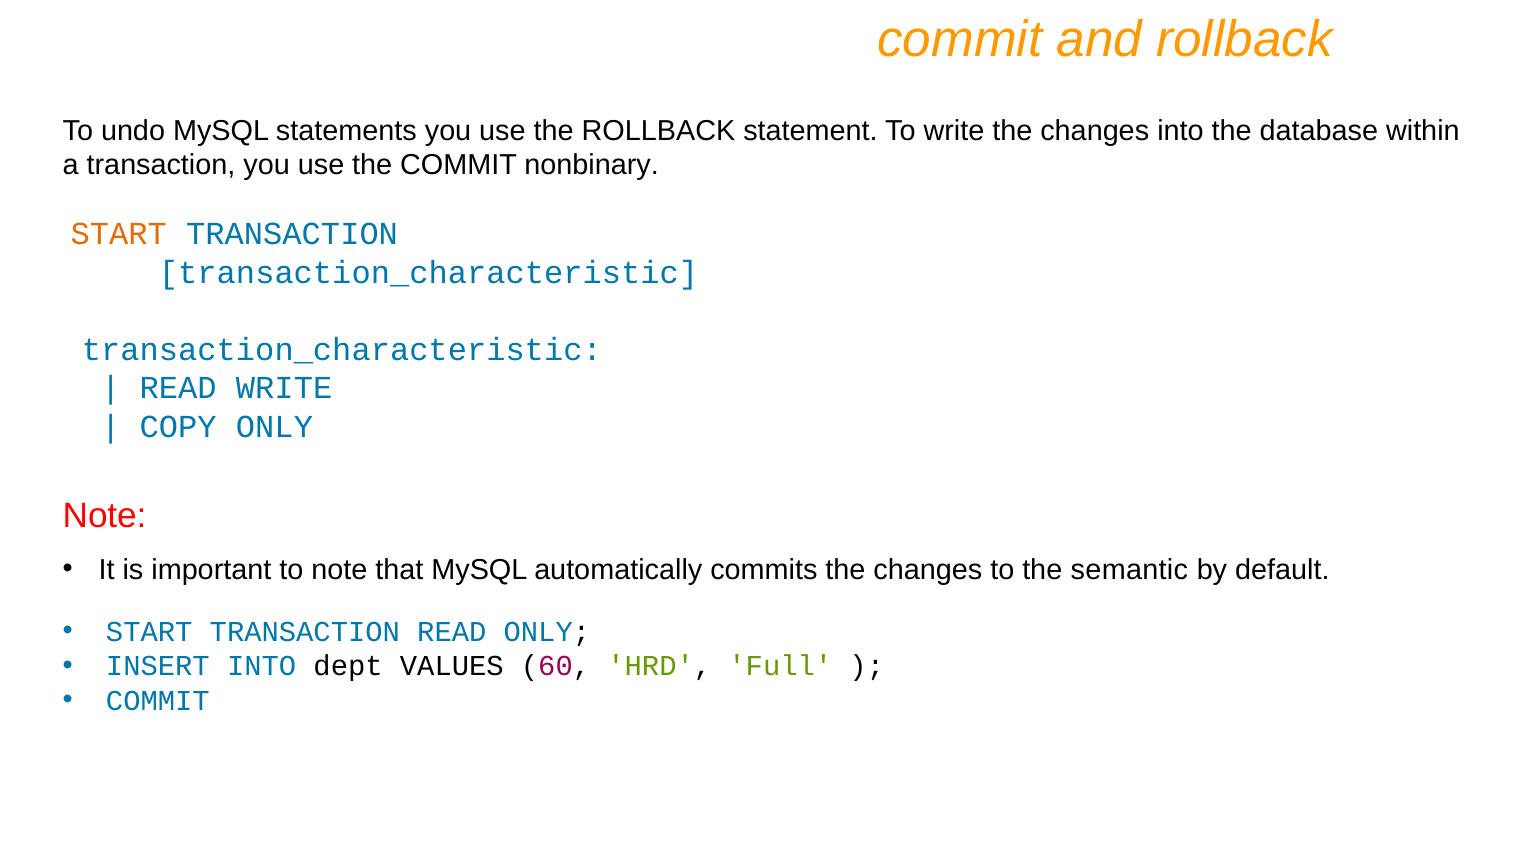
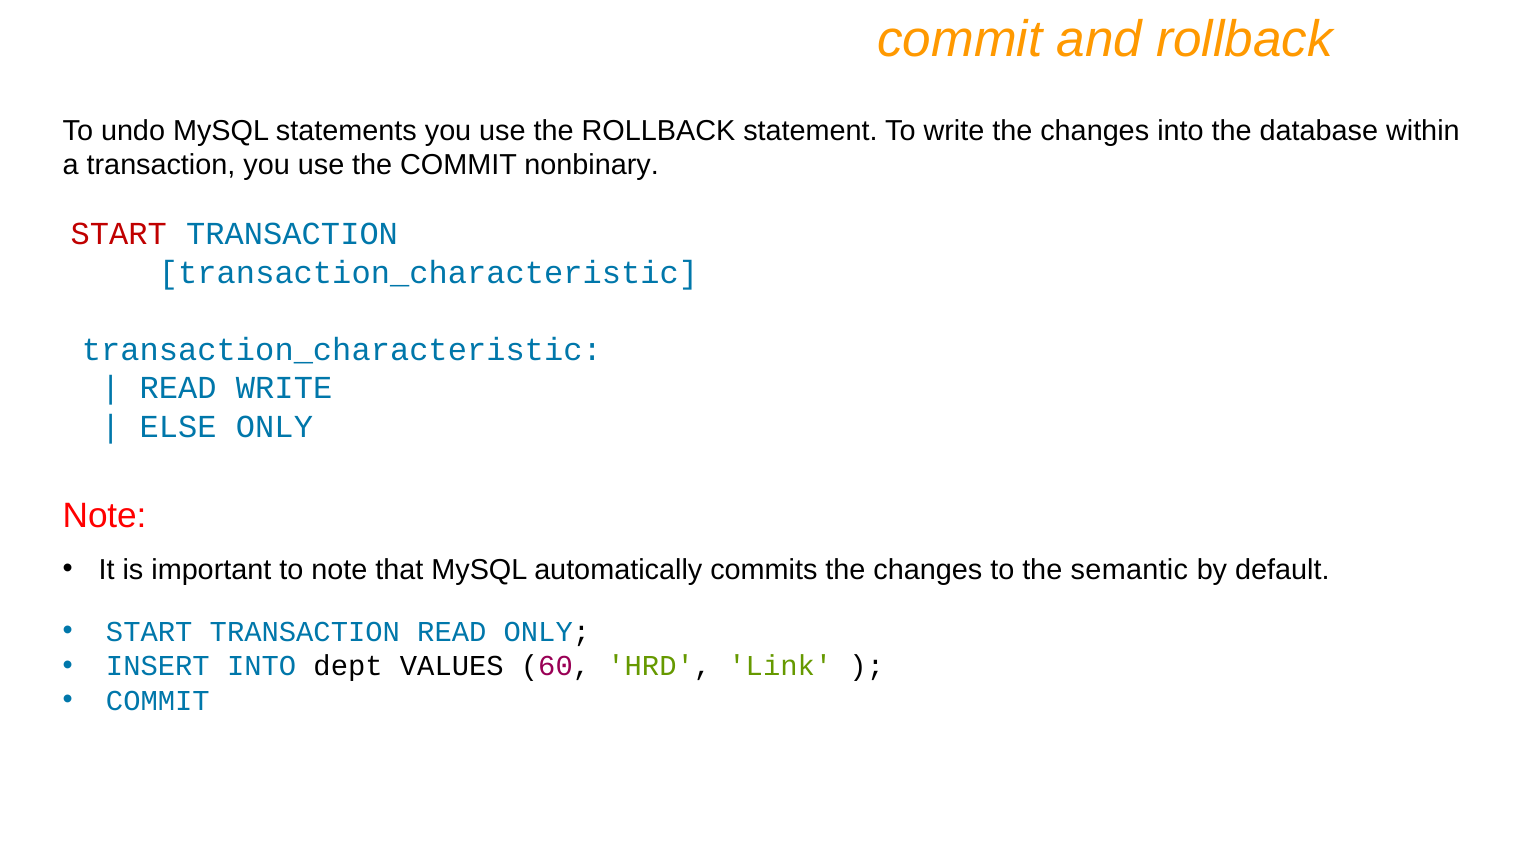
START at (119, 234) colour: orange -> red
COPY: COPY -> ELSE
Full: Full -> Link
